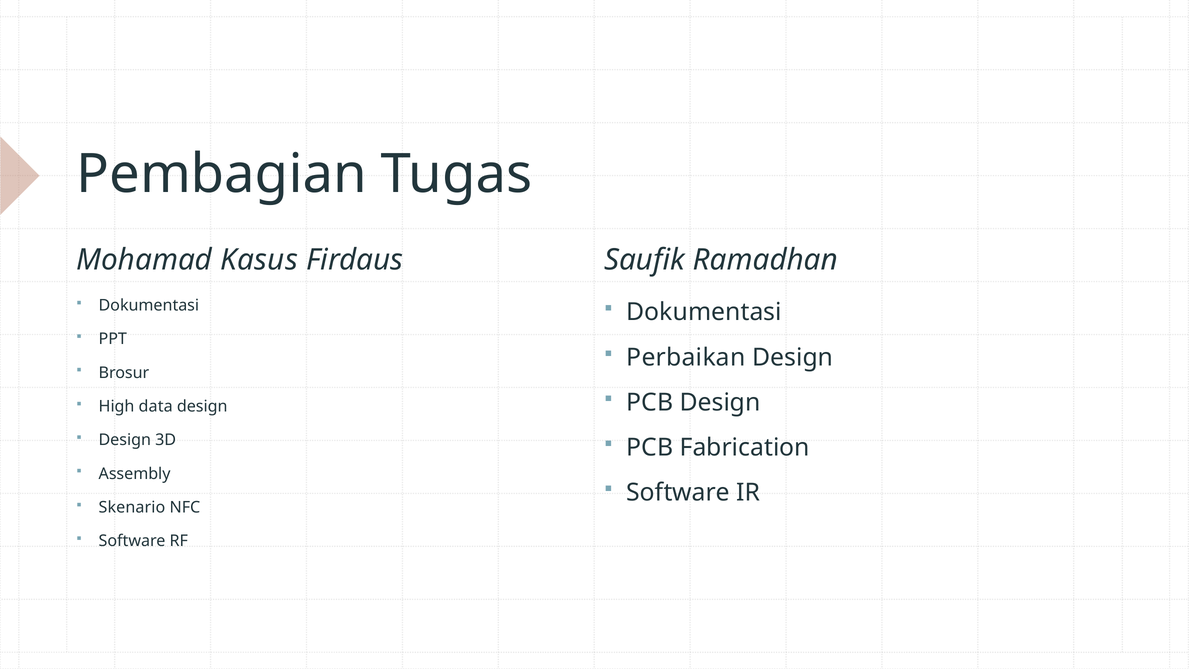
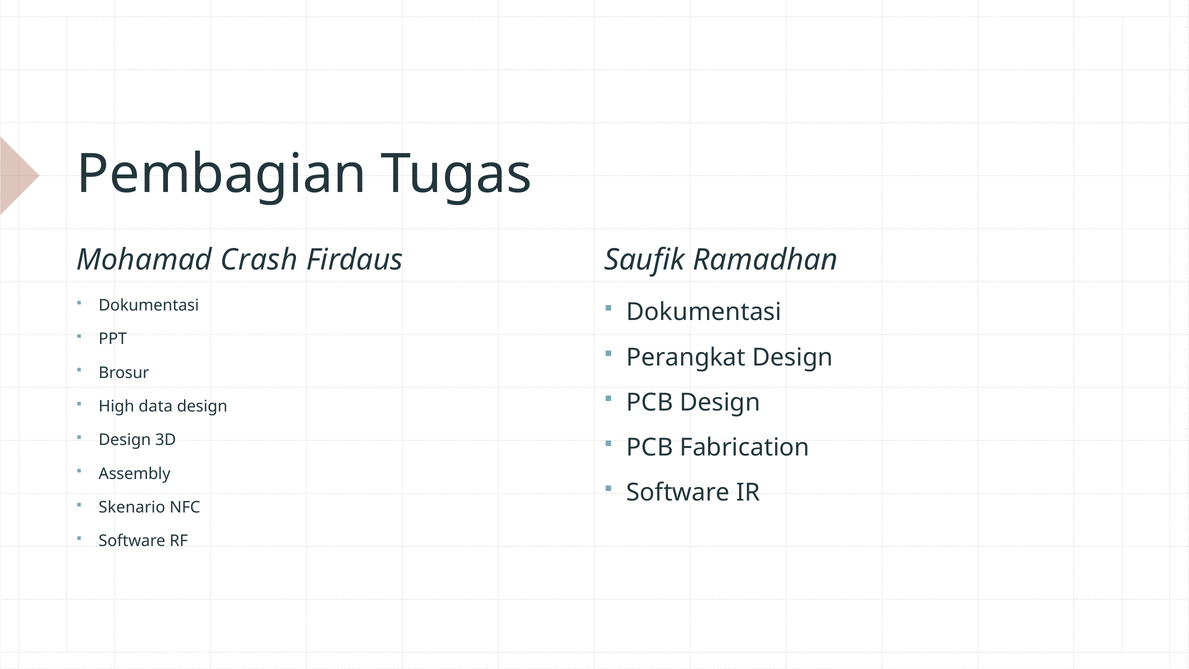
Kasus: Kasus -> Crash
Perbaikan: Perbaikan -> Perangkat
